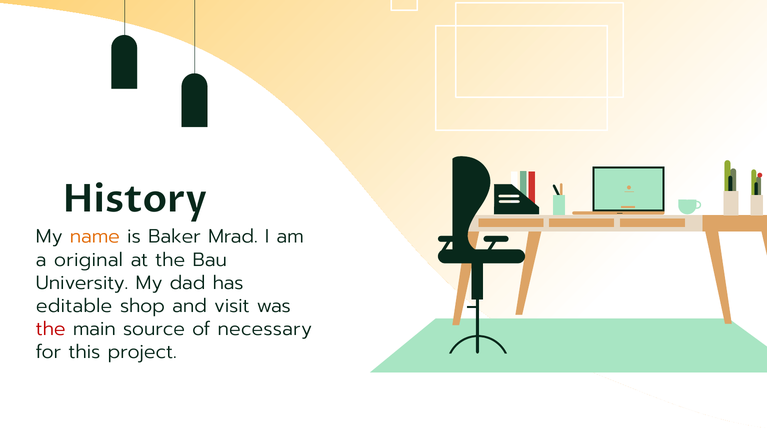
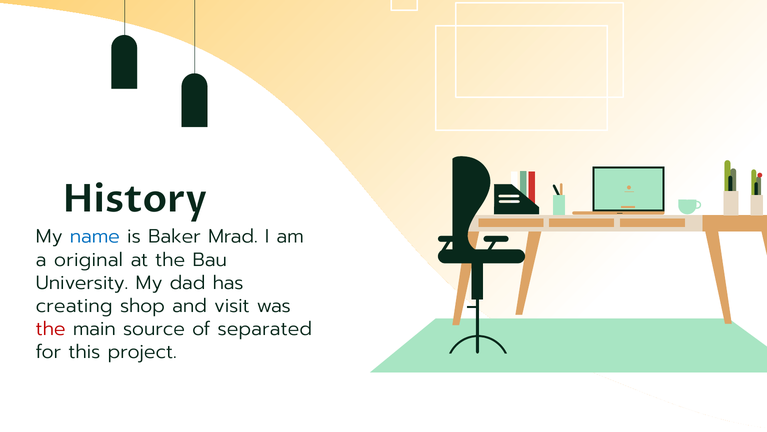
name colour: orange -> blue
editable: editable -> creating
necessary: necessary -> separated
